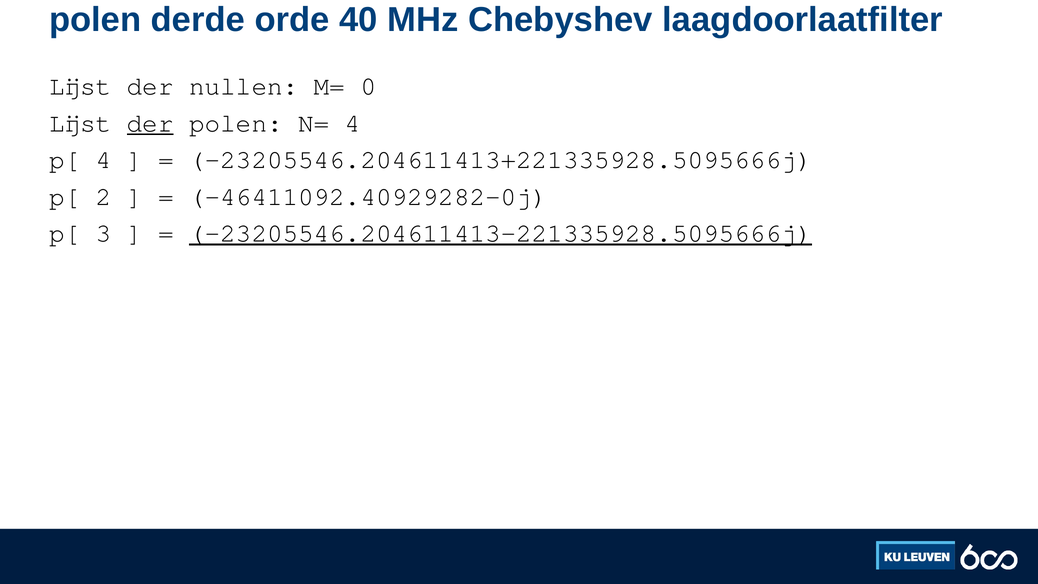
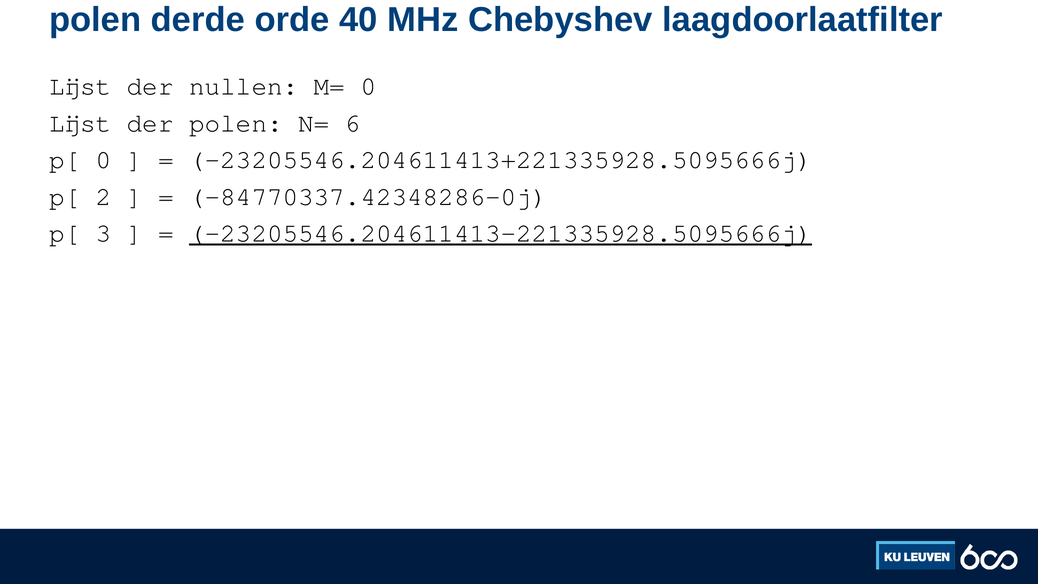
der at (150, 123) underline: present -> none
N= 4: 4 -> 6
p[ 4: 4 -> 0
-46411092.40929282-0j: -46411092.40929282-0j -> -84770337.42348286-0j
